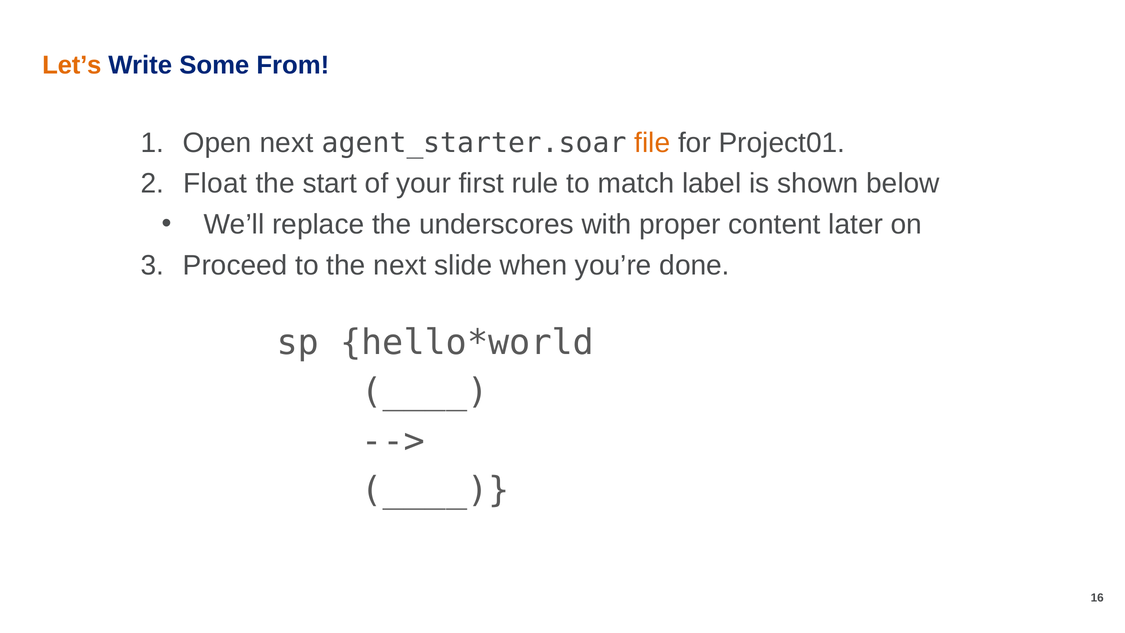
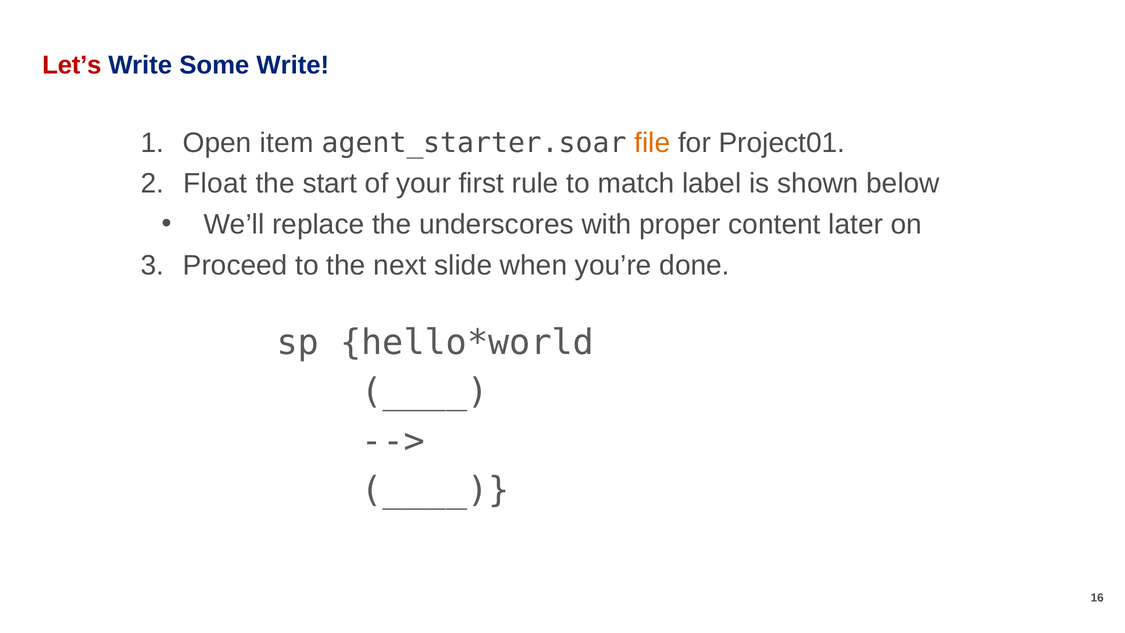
Let’s colour: orange -> red
Some From: From -> Write
Open next: next -> item
